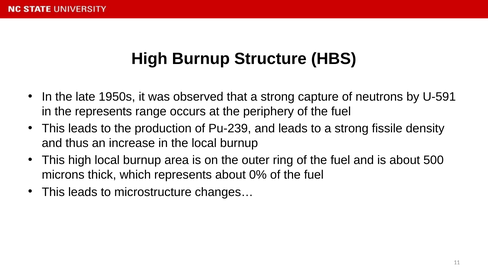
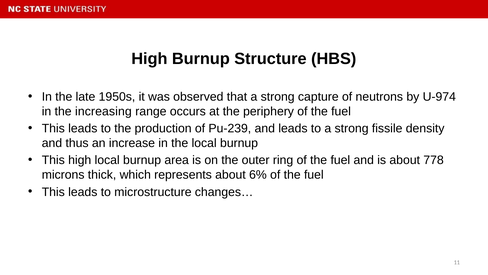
U-591: U-591 -> U-974
the represents: represents -> increasing
500: 500 -> 778
0%: 0% -> 6%
